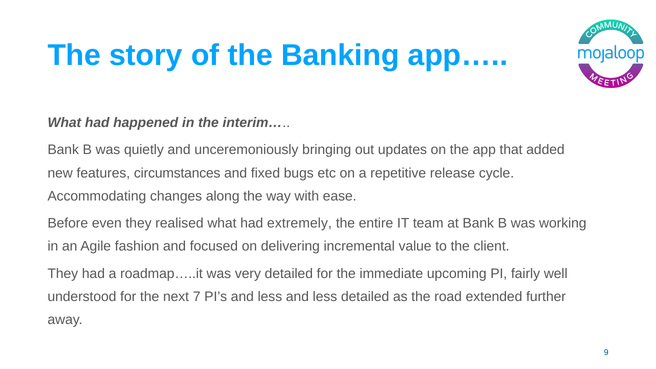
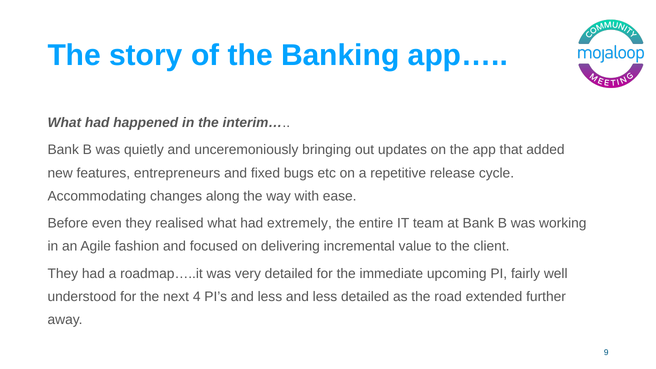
circumstances: circumstances -> entrepreneurs
7: 7 -> 4
